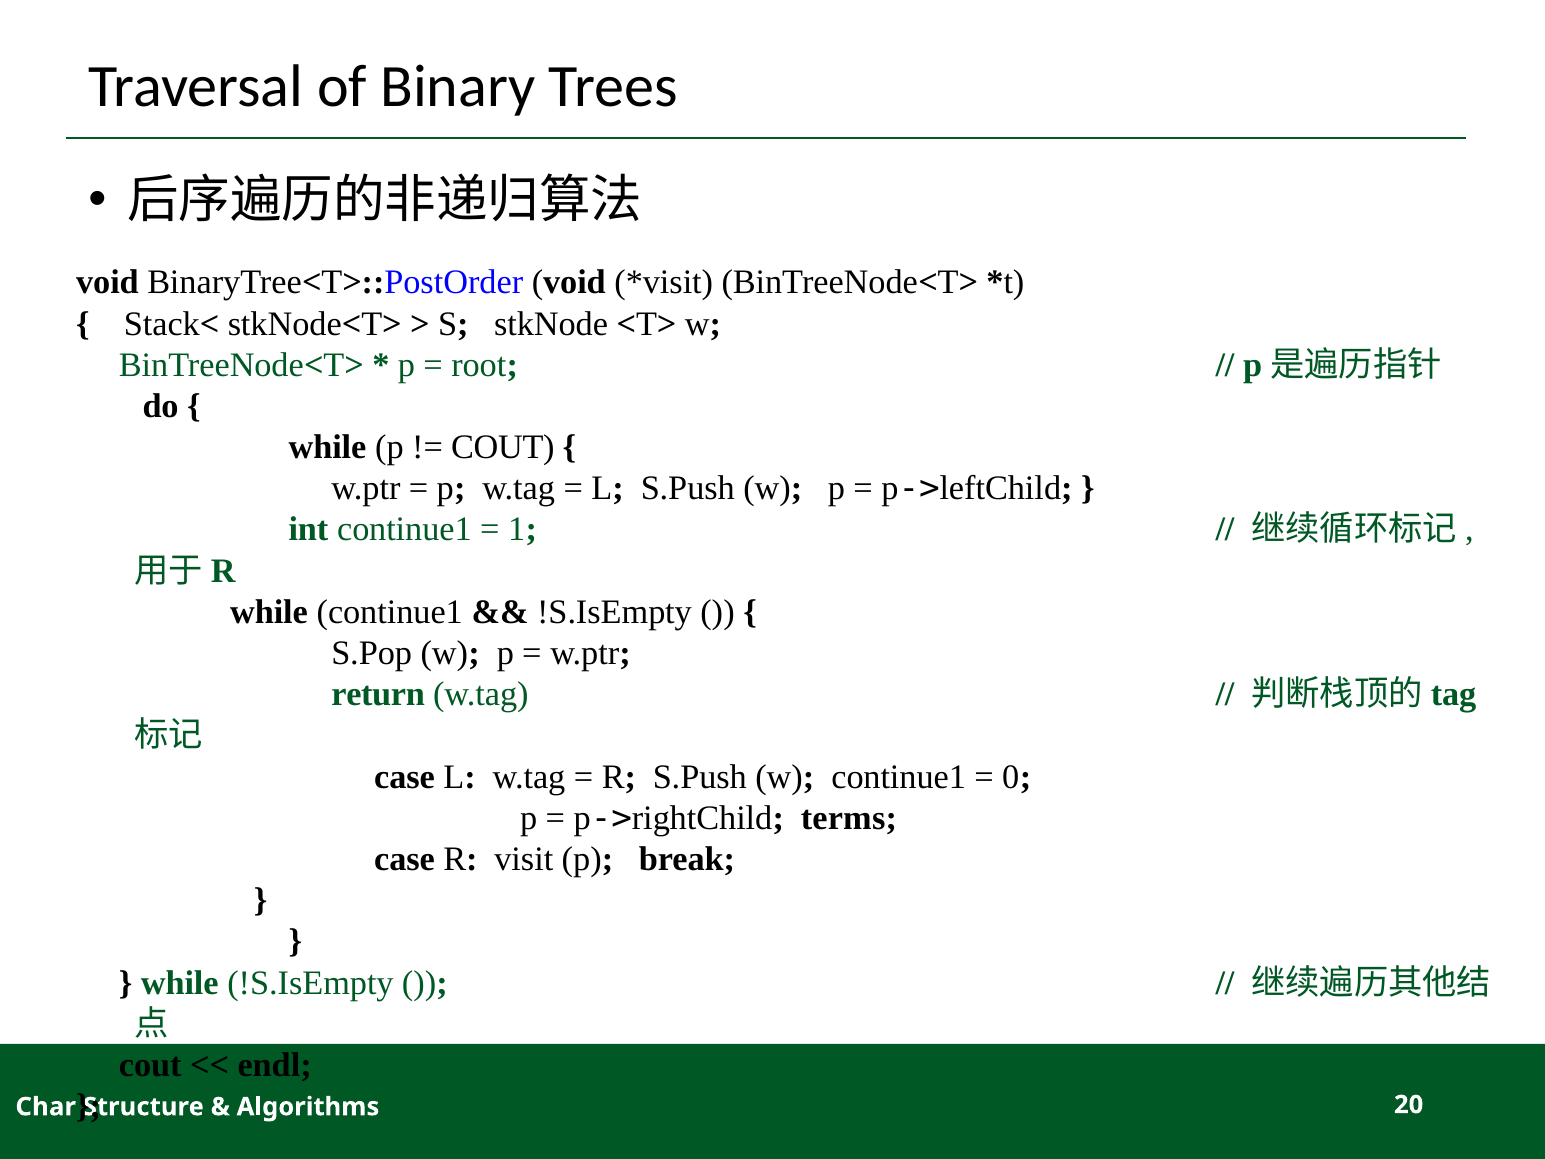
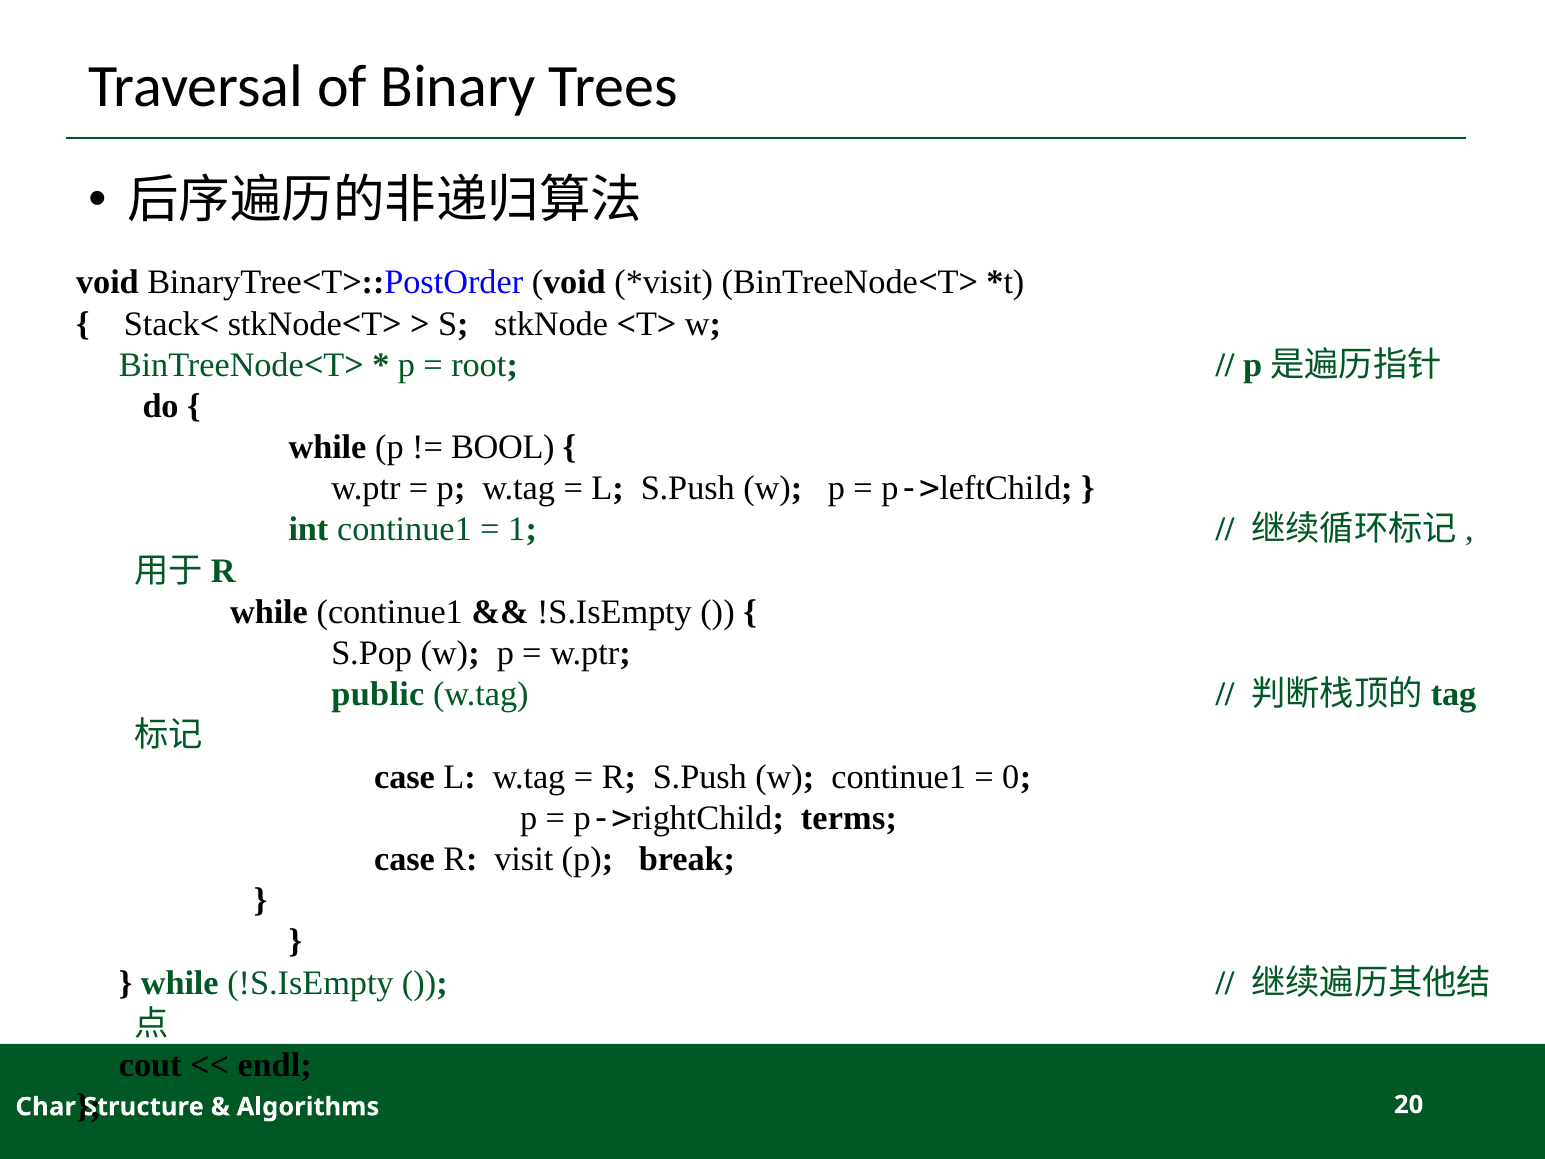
COUT at (503, 447): COUT -> BOOL
return: return -> public
